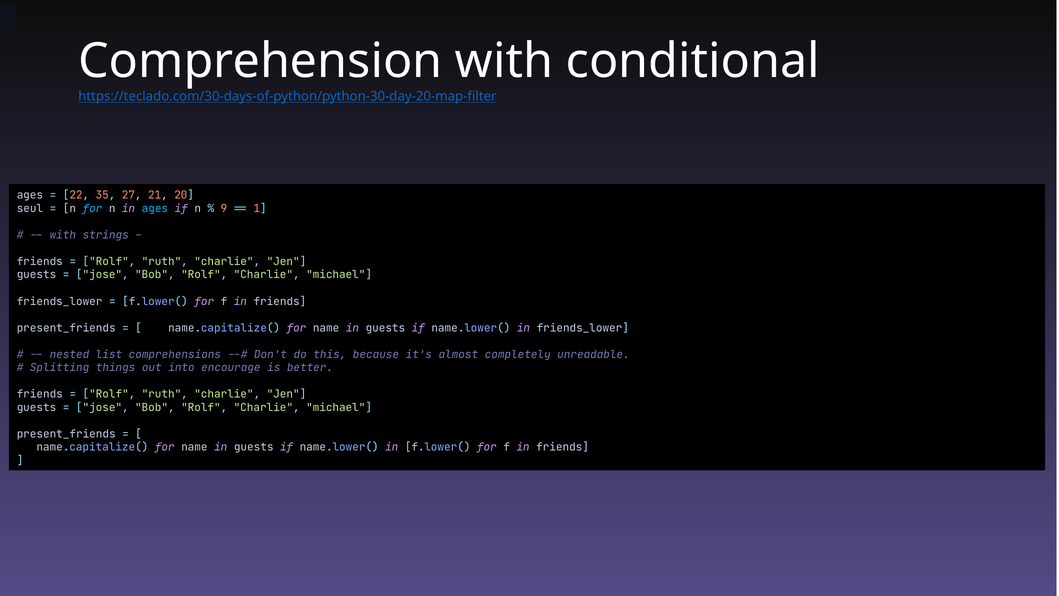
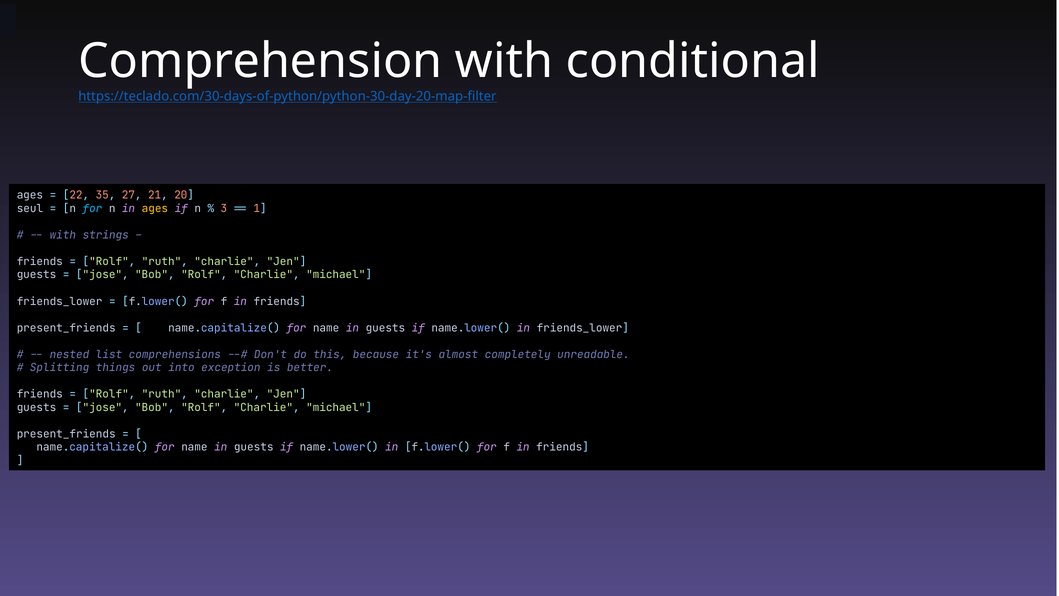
ages at (155, 208) colour: light blue -> yellow
9: 9 -> 3
encourage: encourage -> exception
